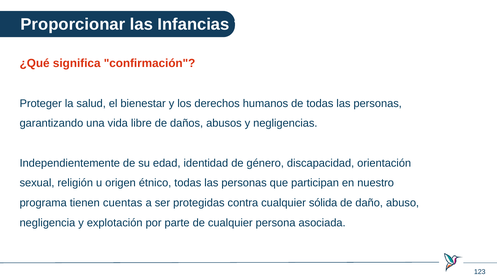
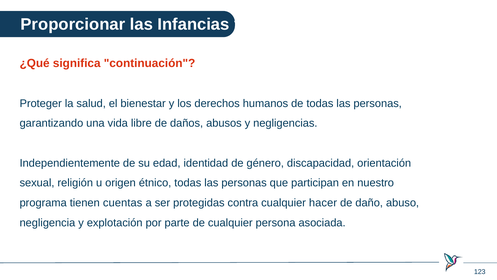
confirmación: confirmación -> continuación
sólida: sólida -> hacer
